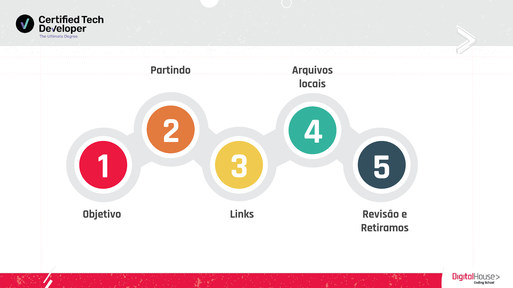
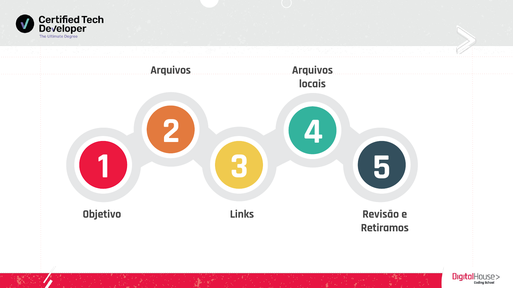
Partindo at (171, 70): Partindo -> Arquivos
